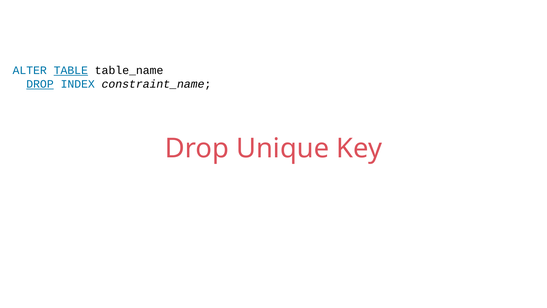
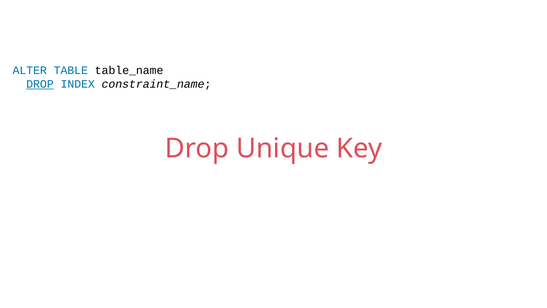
TABLE underline: present -> none
